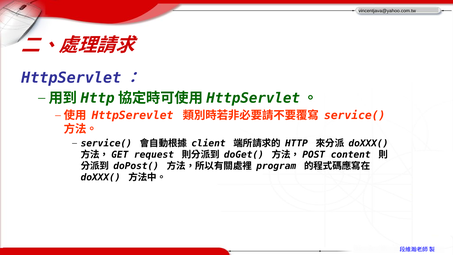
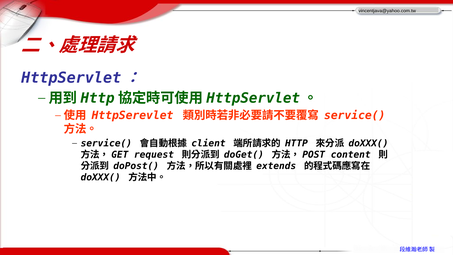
program: program -> extends
